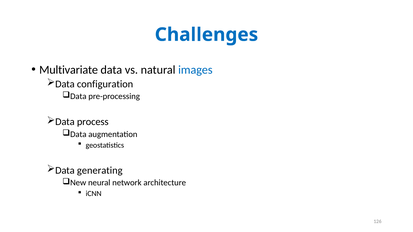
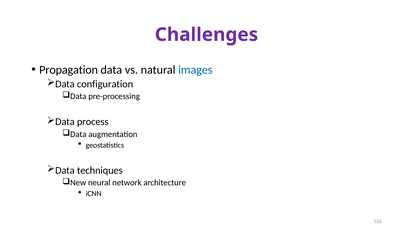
Challenges colour: blue -> purple
Multivariate: Multivariate -> Propagation
generating: generating -> techniques
